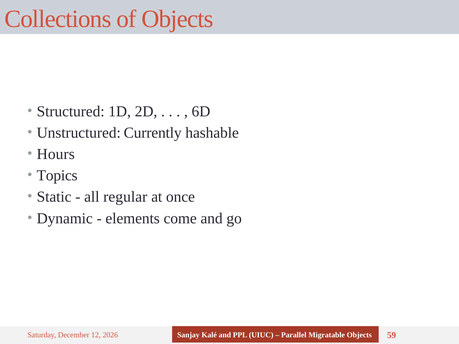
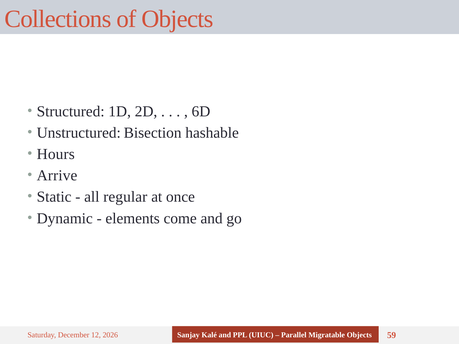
Currently: Currently -> Bisection
Topics: Topics -> Arrive
